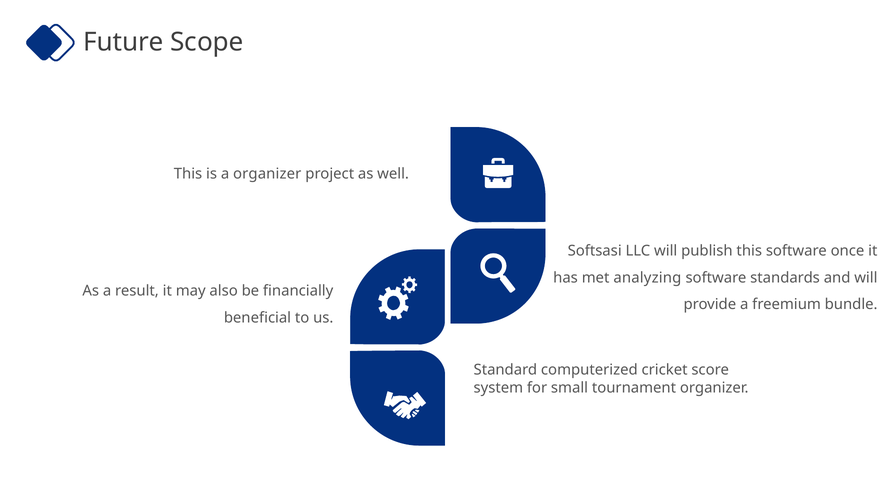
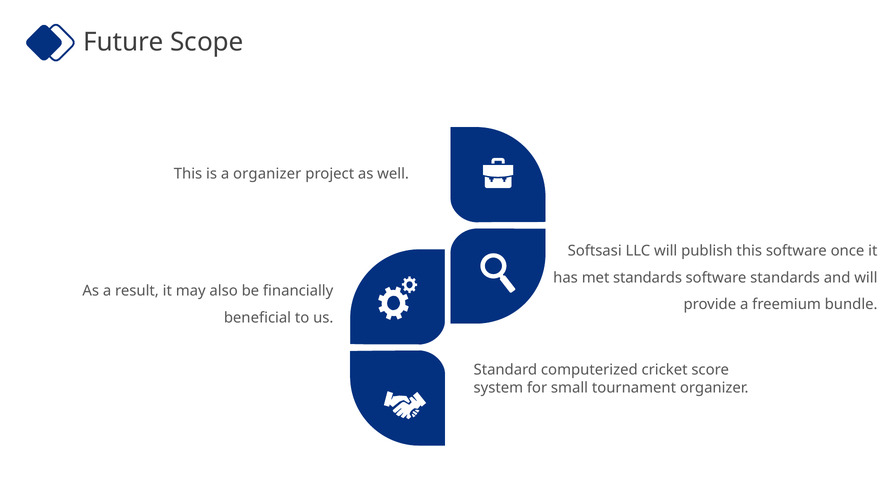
met analyzing: analyzing -> standards
